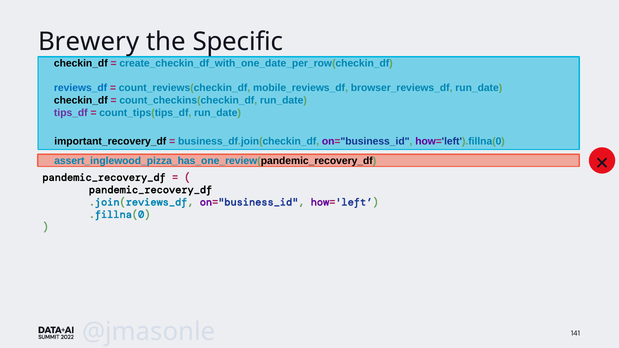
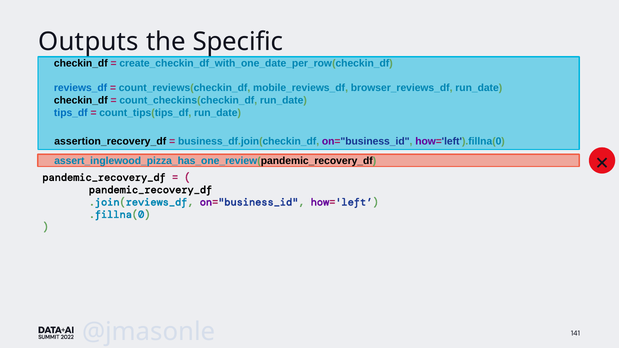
Brewery: Brewery -> Outputs
tips_df colour: purple -> blue
important_recovery_df: important_recovery_df -> assertion_recovery_df
